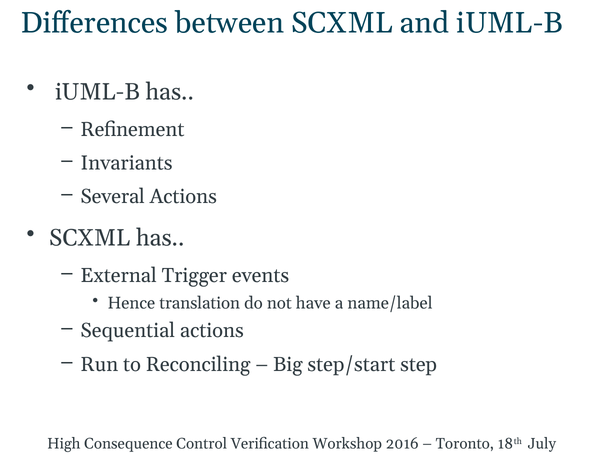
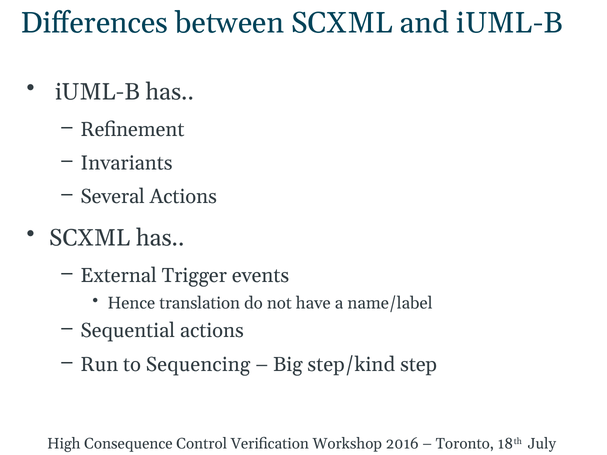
Reconciling: Reconciling -> Sequencing
step/start: step/start -> step/kind
